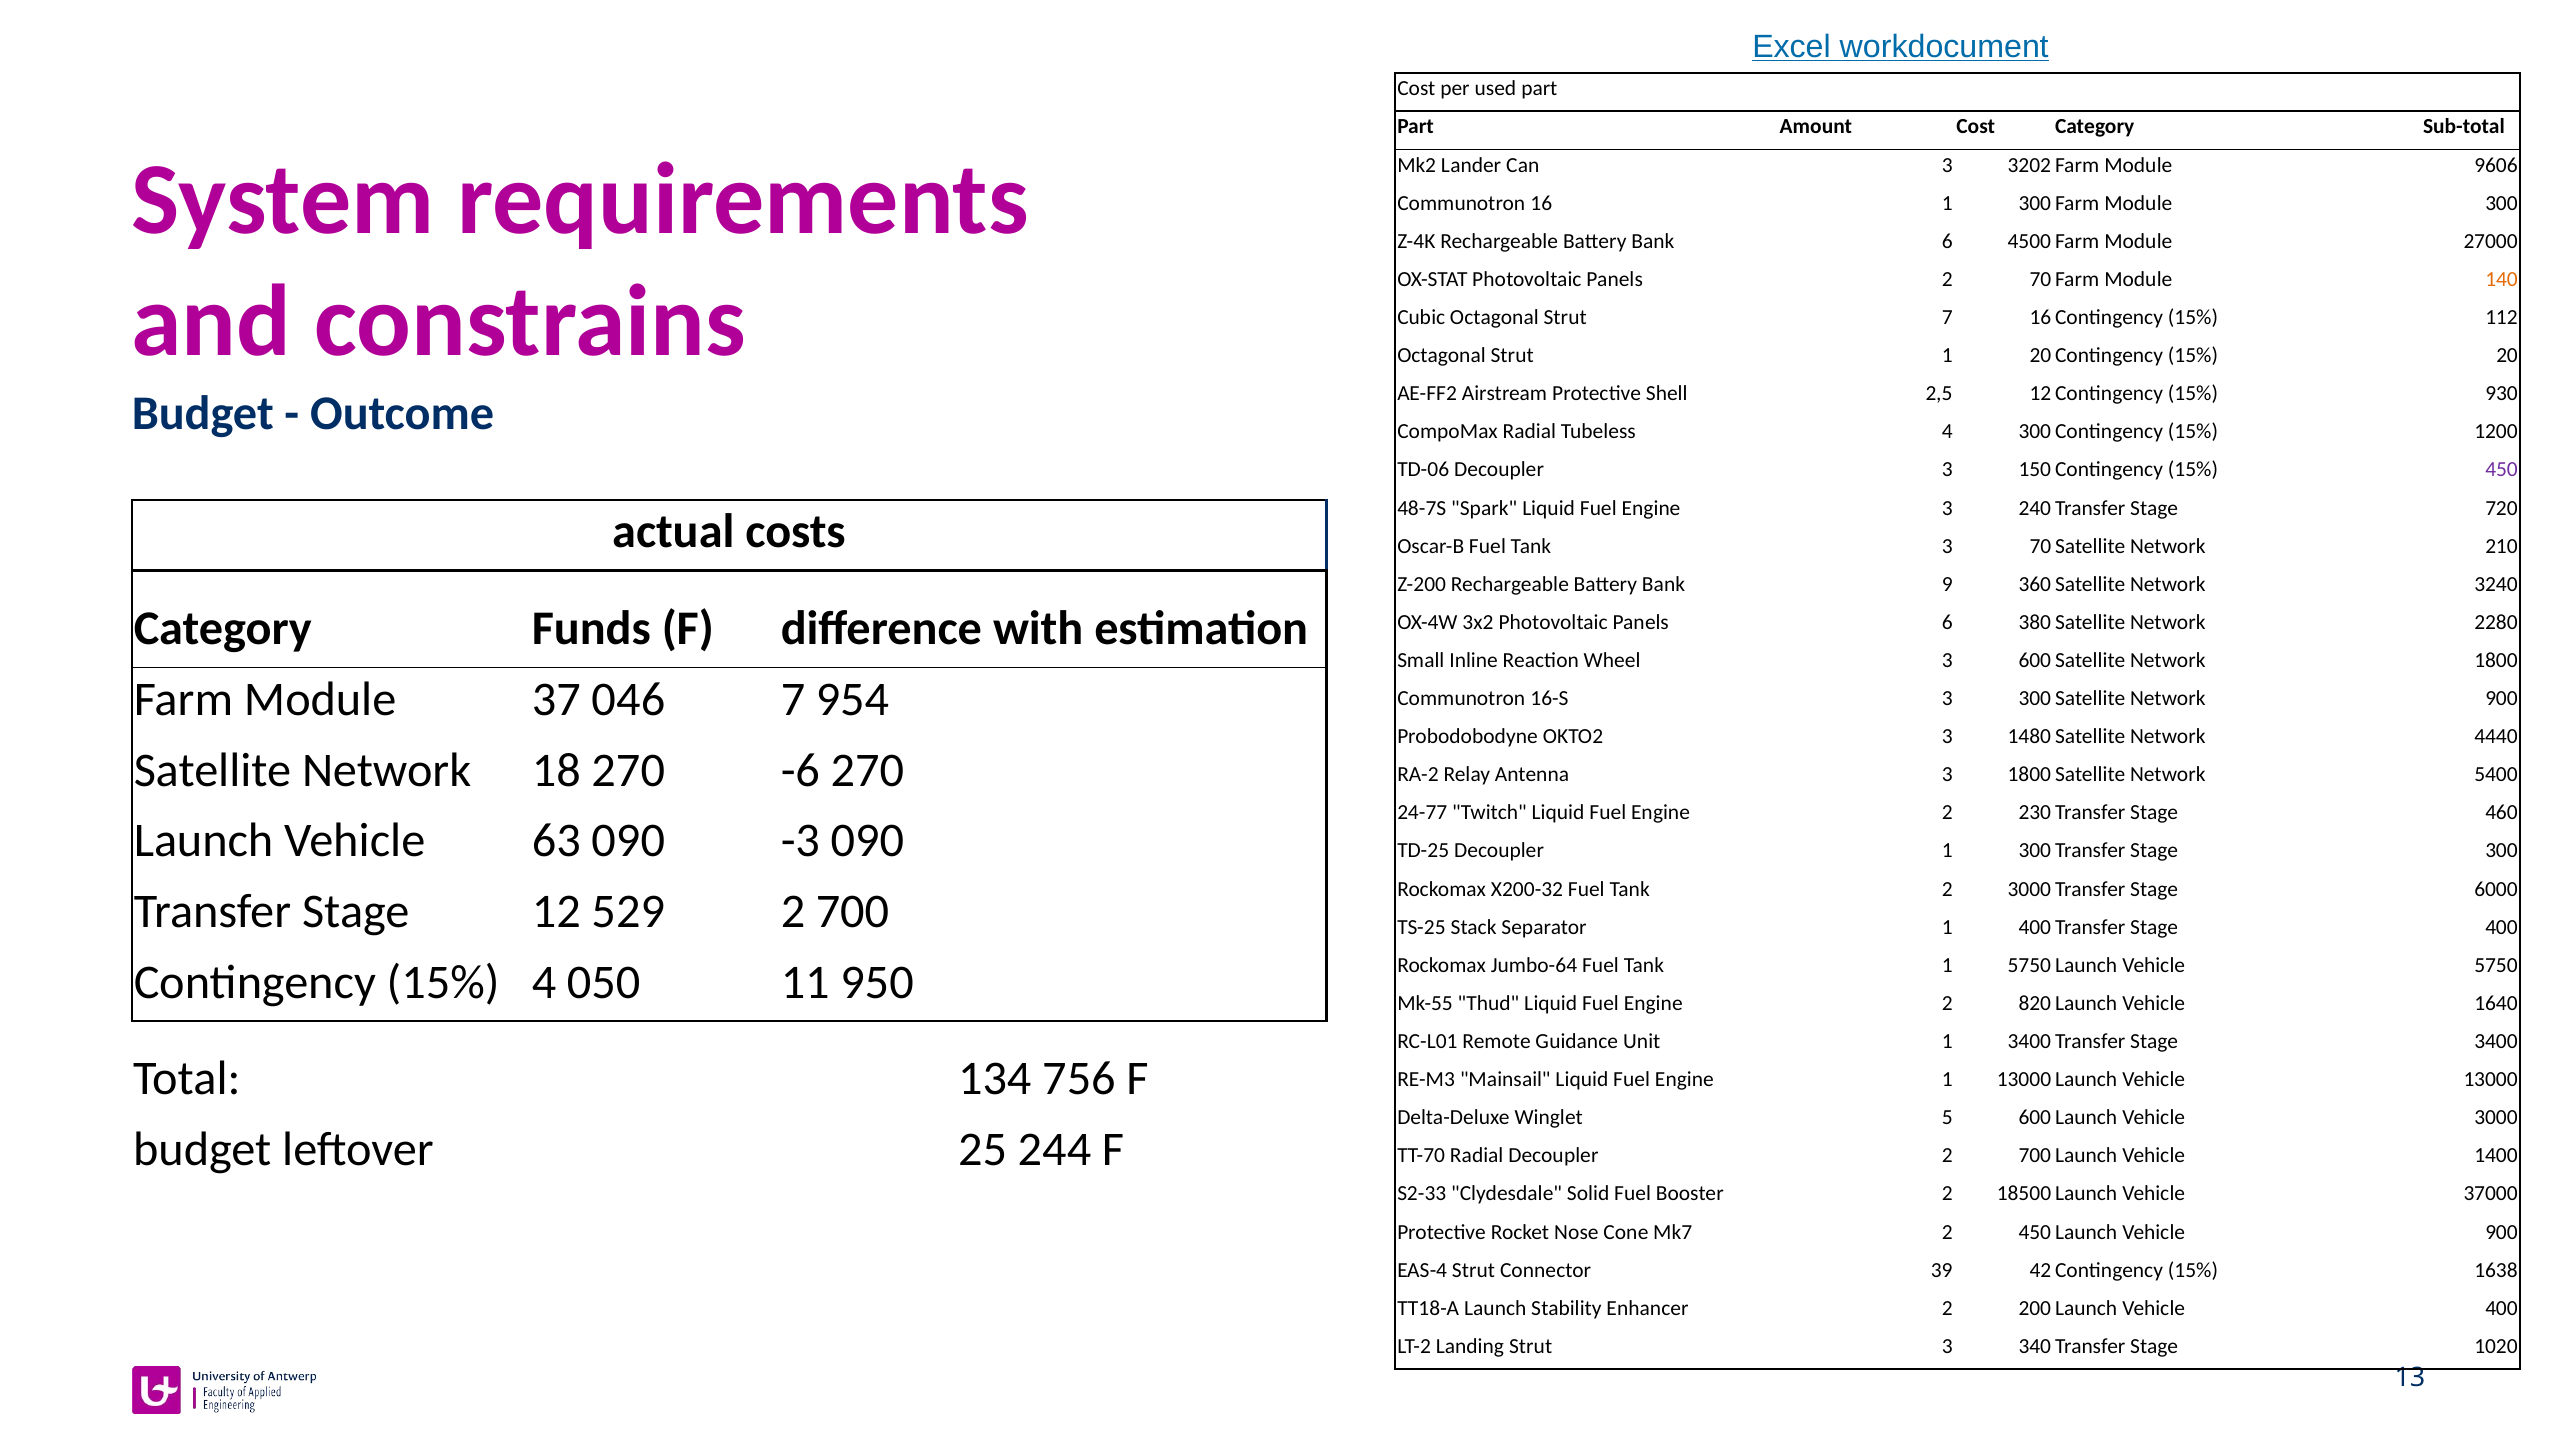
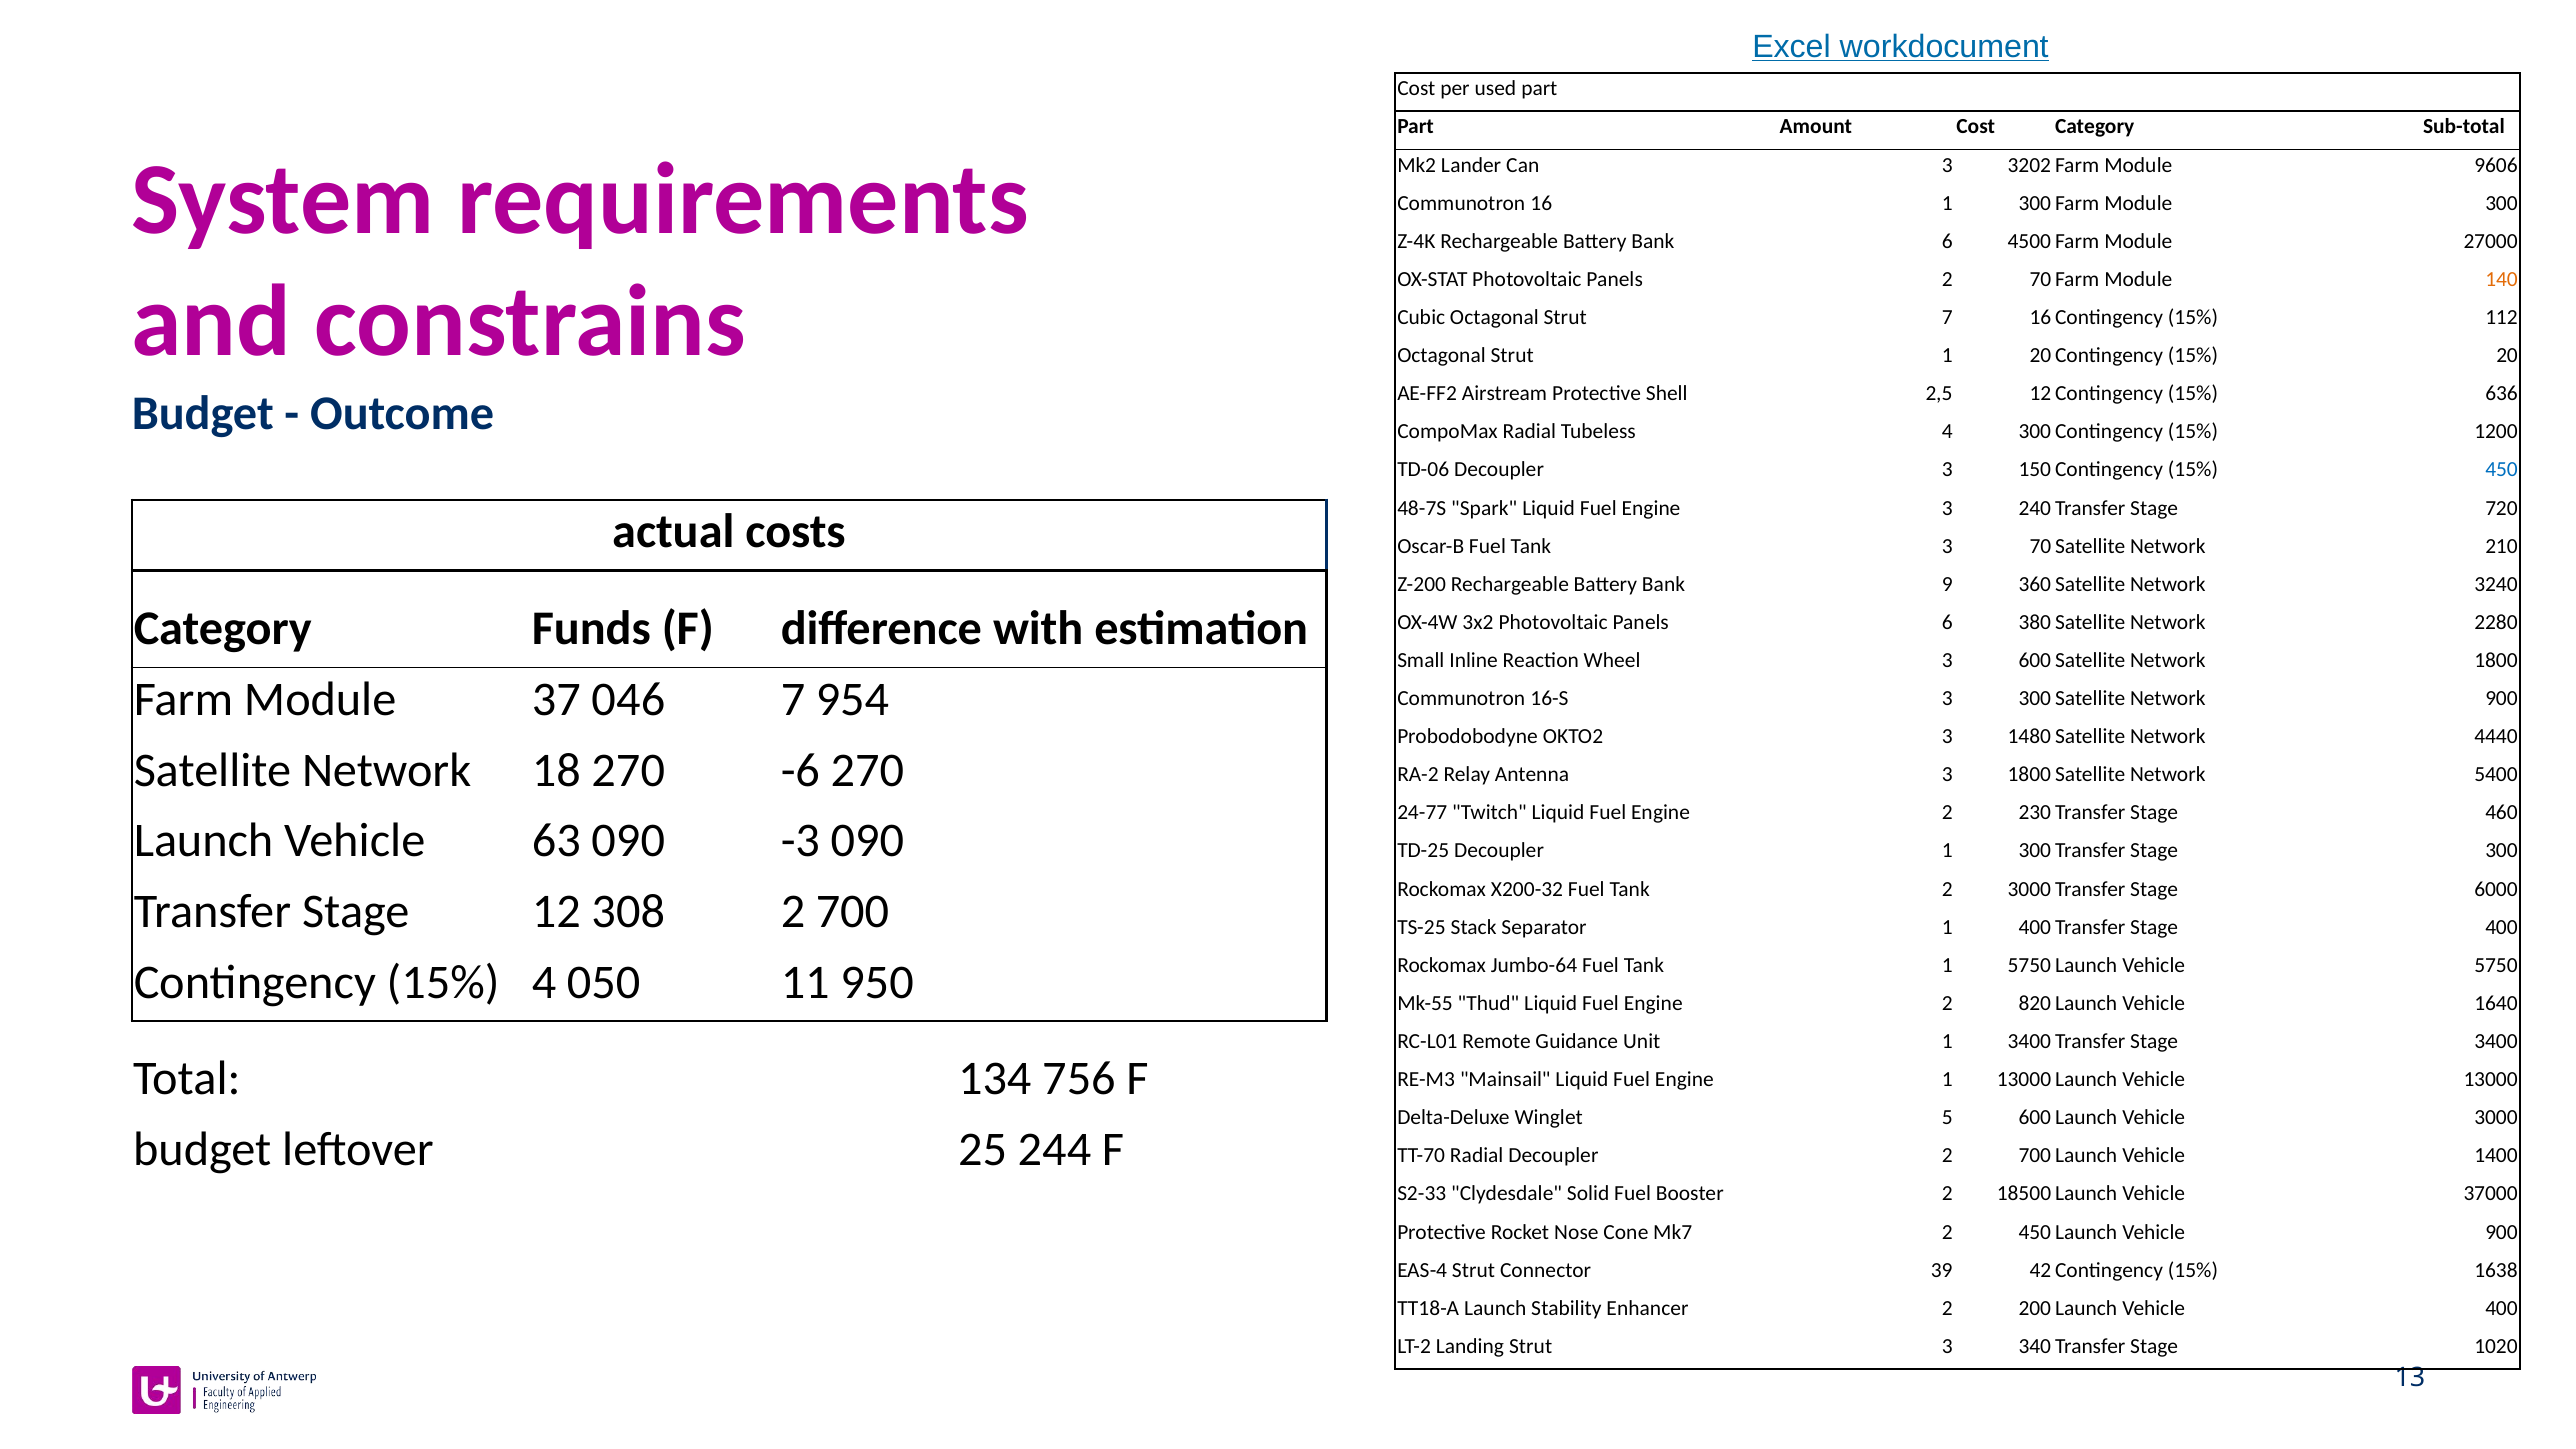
930: 930 -> 636
450 colour: purple -> blue
529: 529 -> 308
